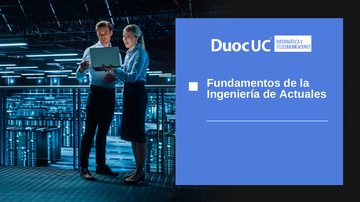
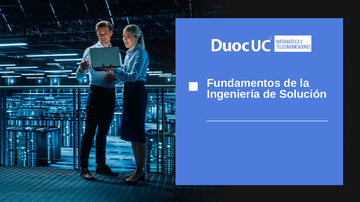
Actuales: Actuales -> Solución
